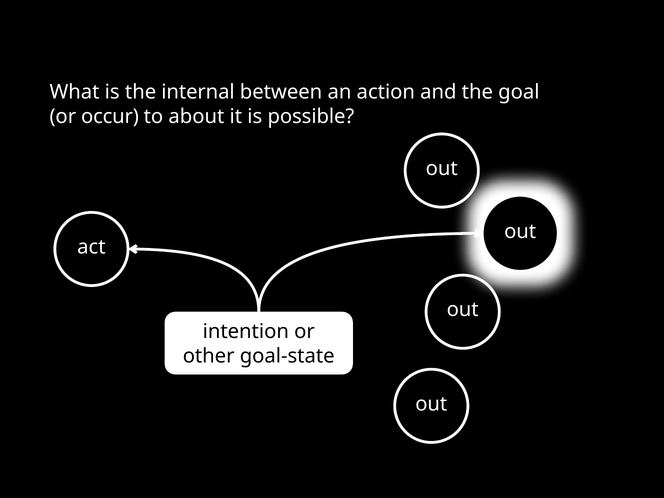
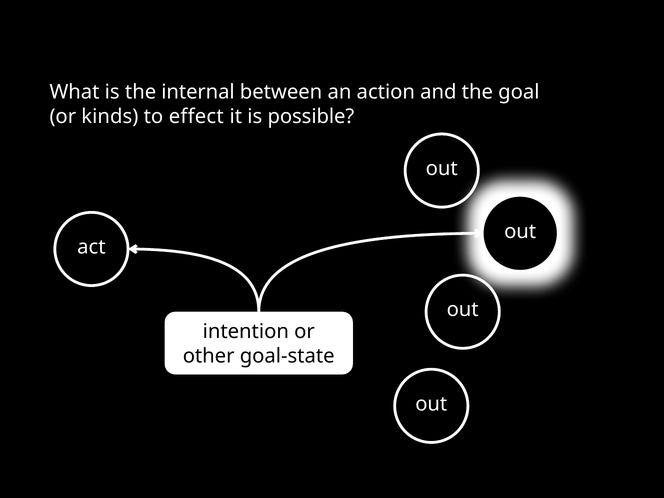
occur: occur -> kinds
about: about -> effect
